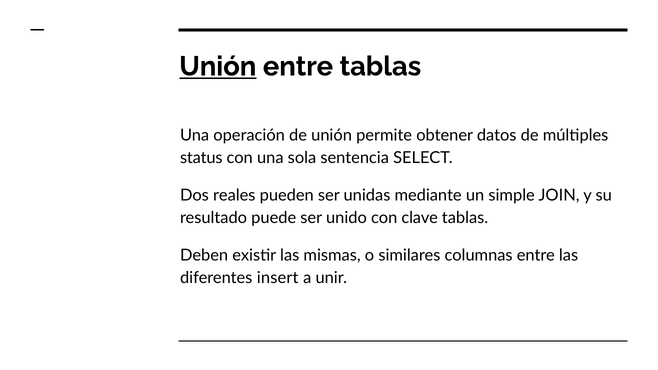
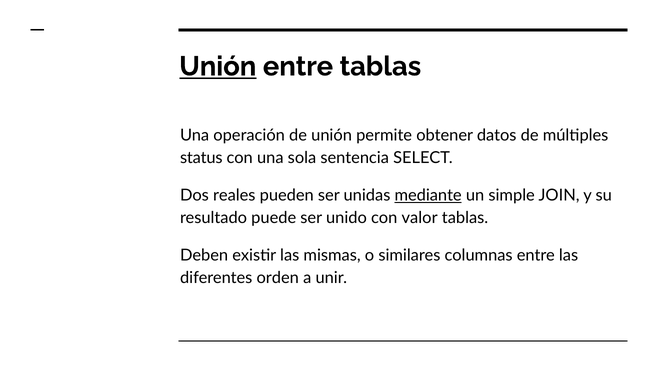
mediante underline: none -> present
clave: clave -> valor
insert: insert -> orden
